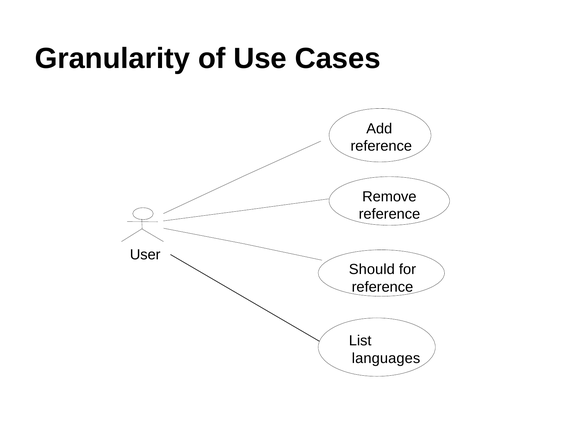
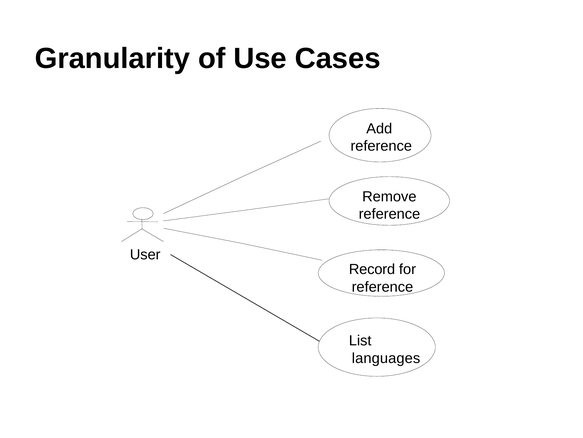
Should: Should -> Record
